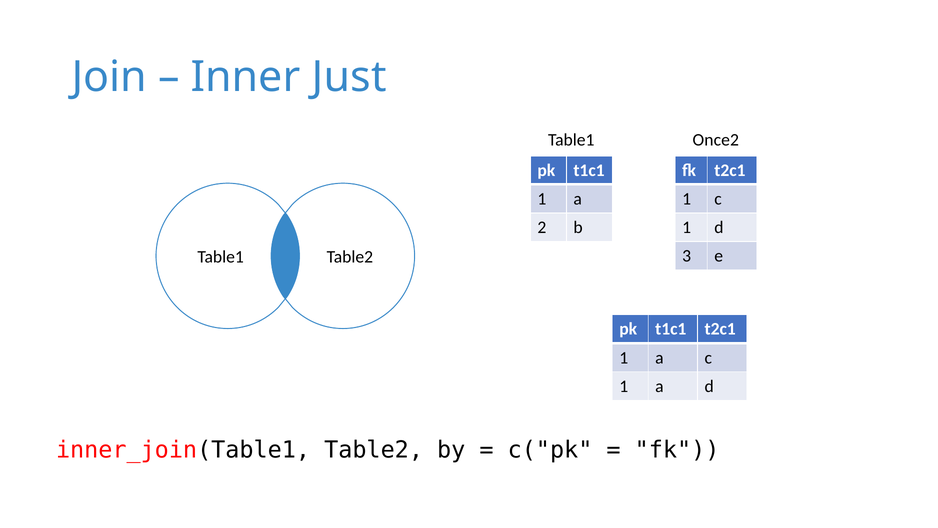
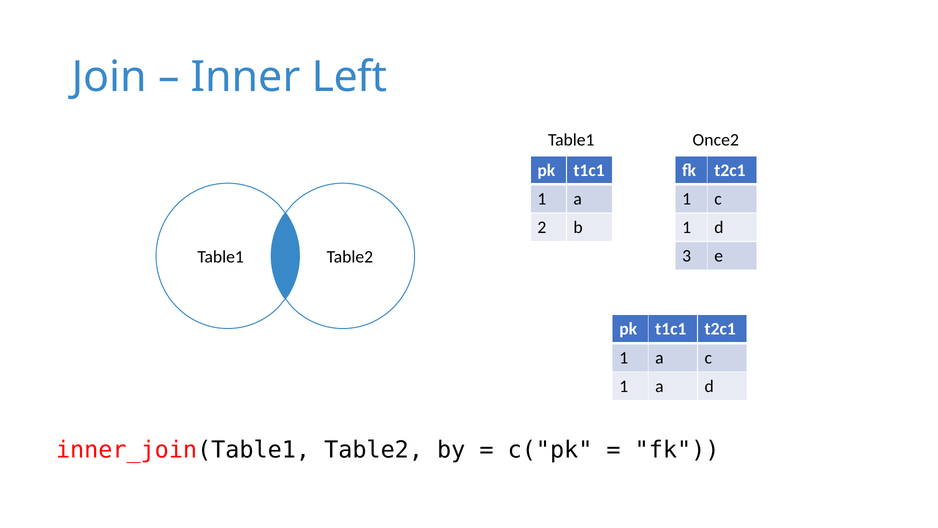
Just: Just -> Left
